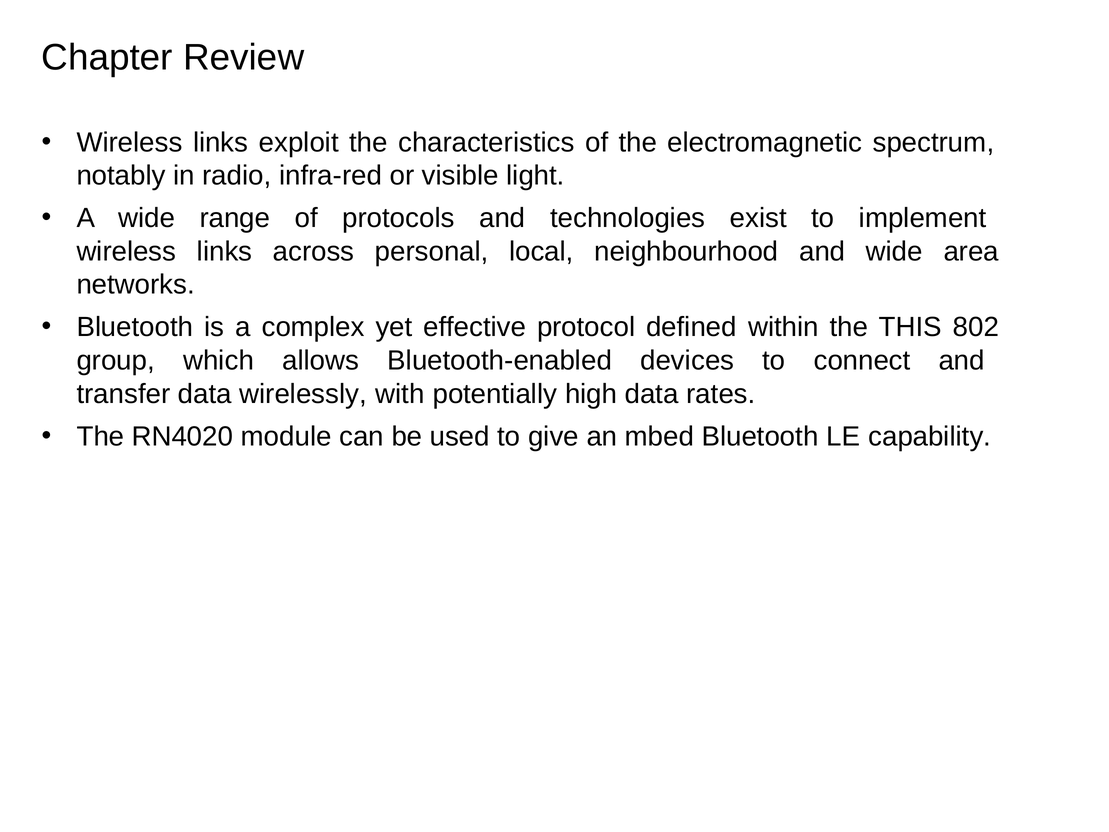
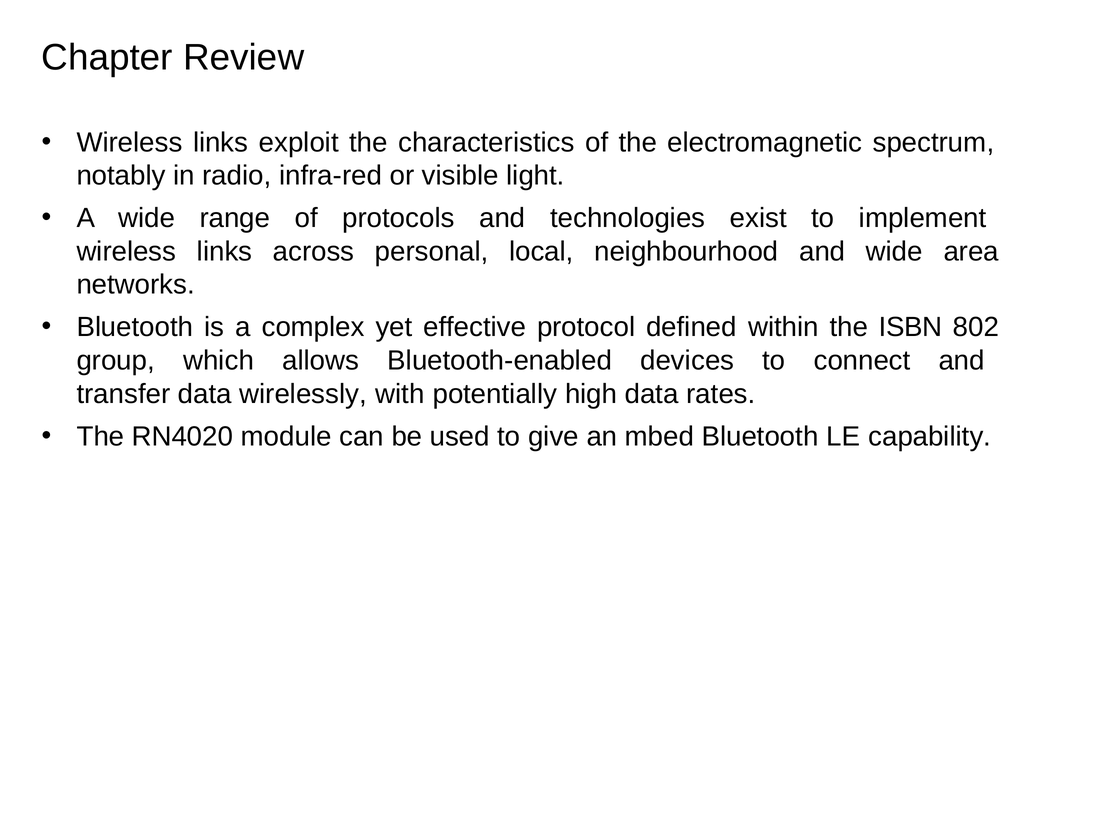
THIS: THIS -> ISBN
